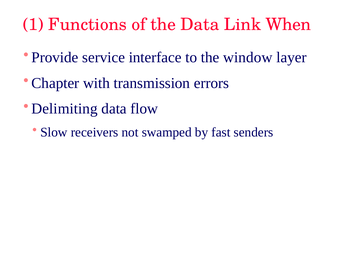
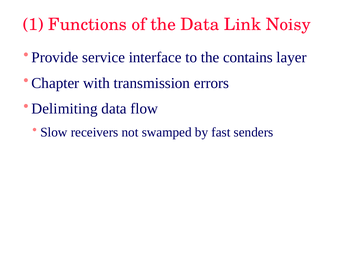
When: When -> Noisy
window: window -> contains
